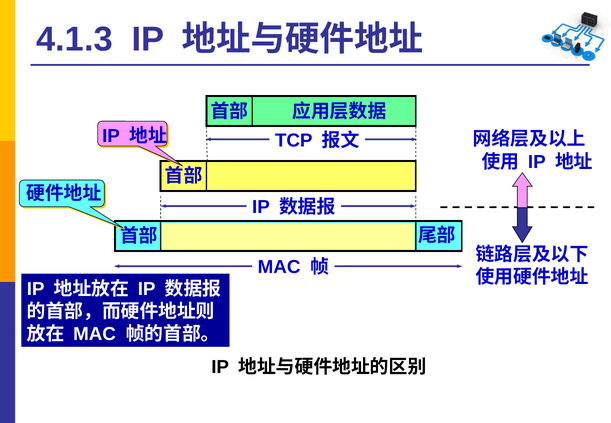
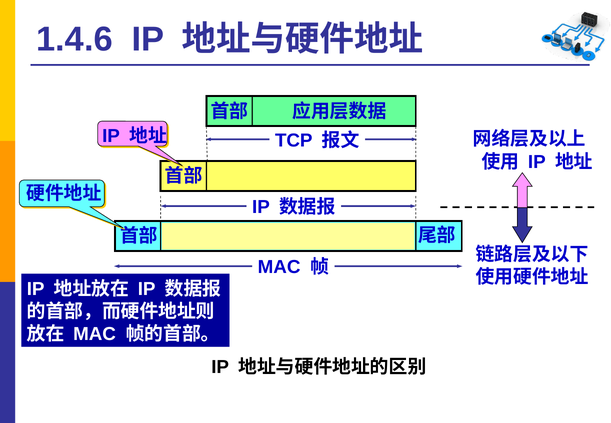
4.1.3: 4.1.3 -> 1.4.6
